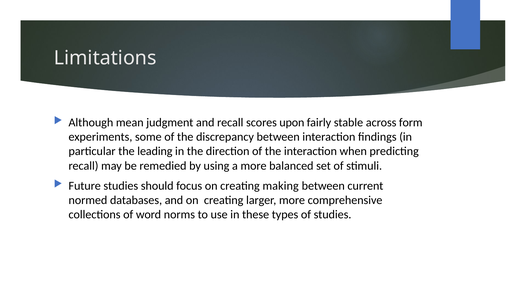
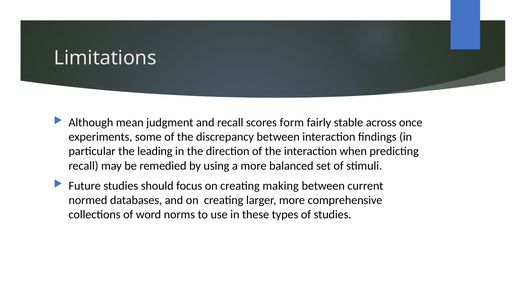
upon: upon -> form
form: form -> once
